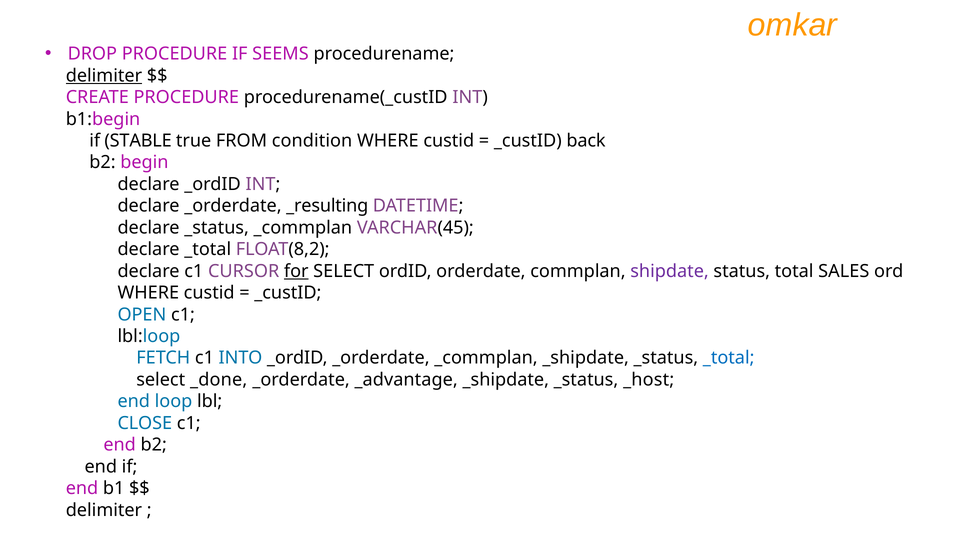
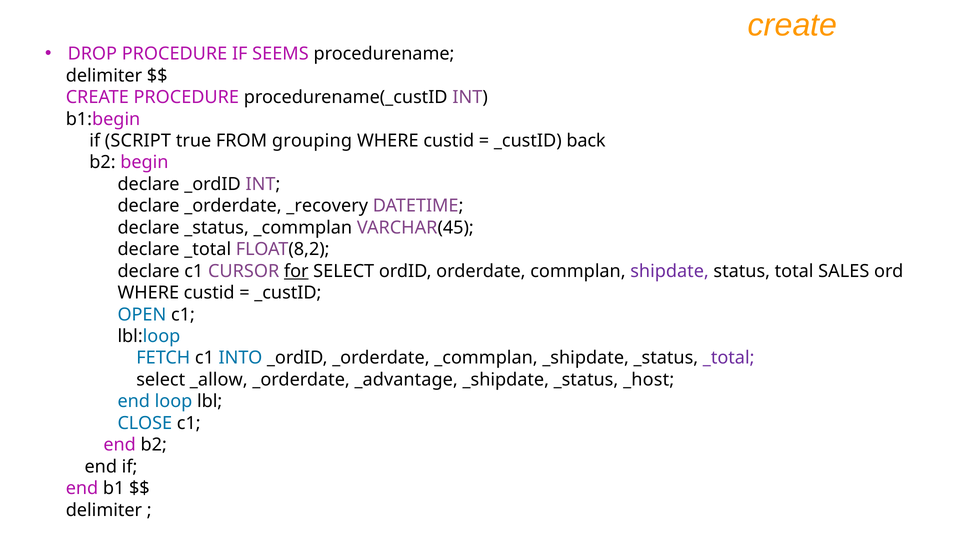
omkar at (793, 25): omkar -> create
delimiter at (104, 76) underline: present -> none
STABLE: STABLE -> SCRIPT
condition: condition -> grouping
_resulting: _resulting -> _recovery
_total at (729, 358) colour: blue -> purple
_done: _done -> _allow
